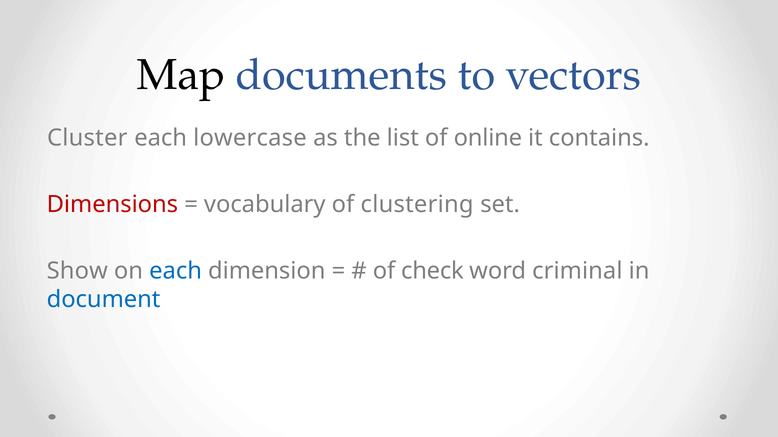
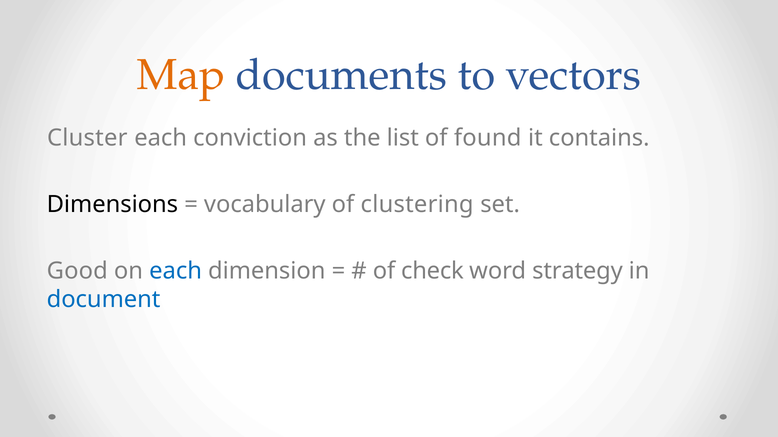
Map colour: black -> orange
lowercase: lowercase -> conviction
online: online -> found
Dimensions colour: red -> black
Show: Show -> Good
criminal: criminal -> strategy
